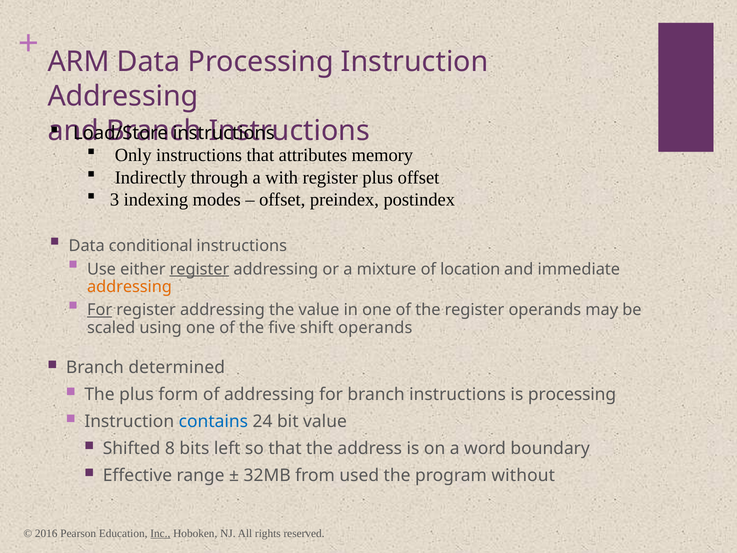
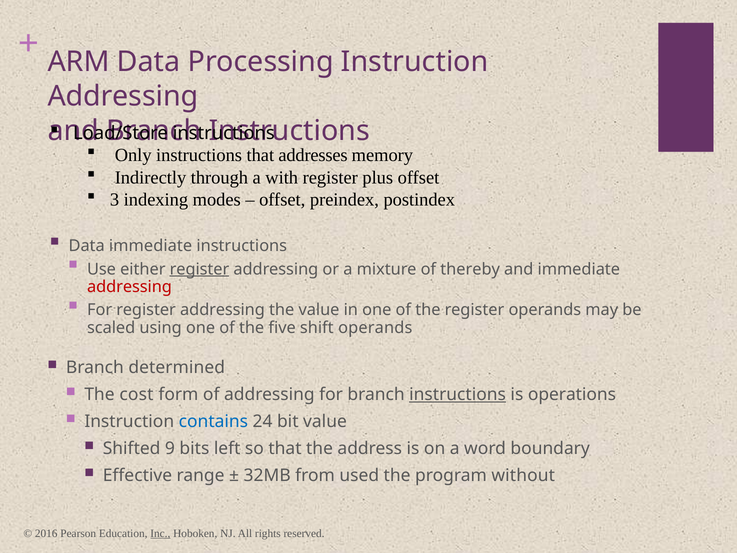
attributes: attributes -> addresses
Data conditional: conditional -> immediate
location: location -> thereby
addressing at (129, 287) colour: orange -> red
For at (100, 310) underline: present -> none
The plus: plus -> cost
instructions at (458, 394) underline: none -> present
is processing: processing -> operations
8: 8 -> 9
